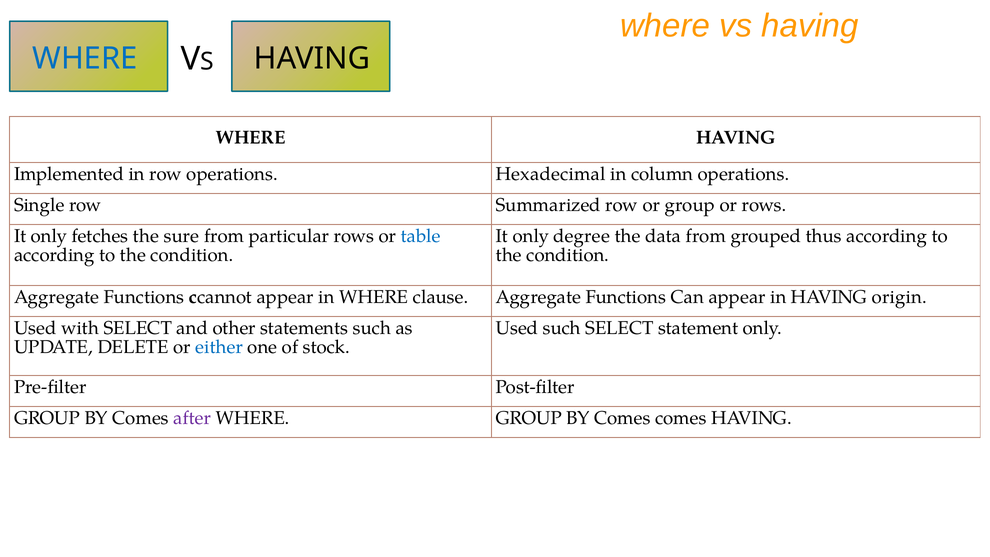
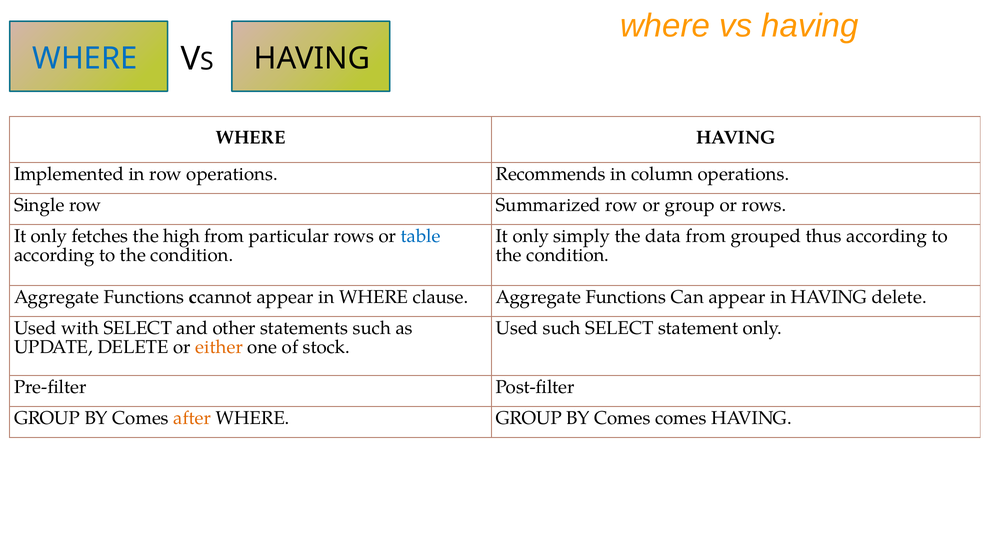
Hexadecimal: Hexadecimal -> Recommends
sure: sure -> high
degree: degree -> simply
HAVING origin: origin -> delete
either colour: blue -> orange
after colour: purple -> orange
